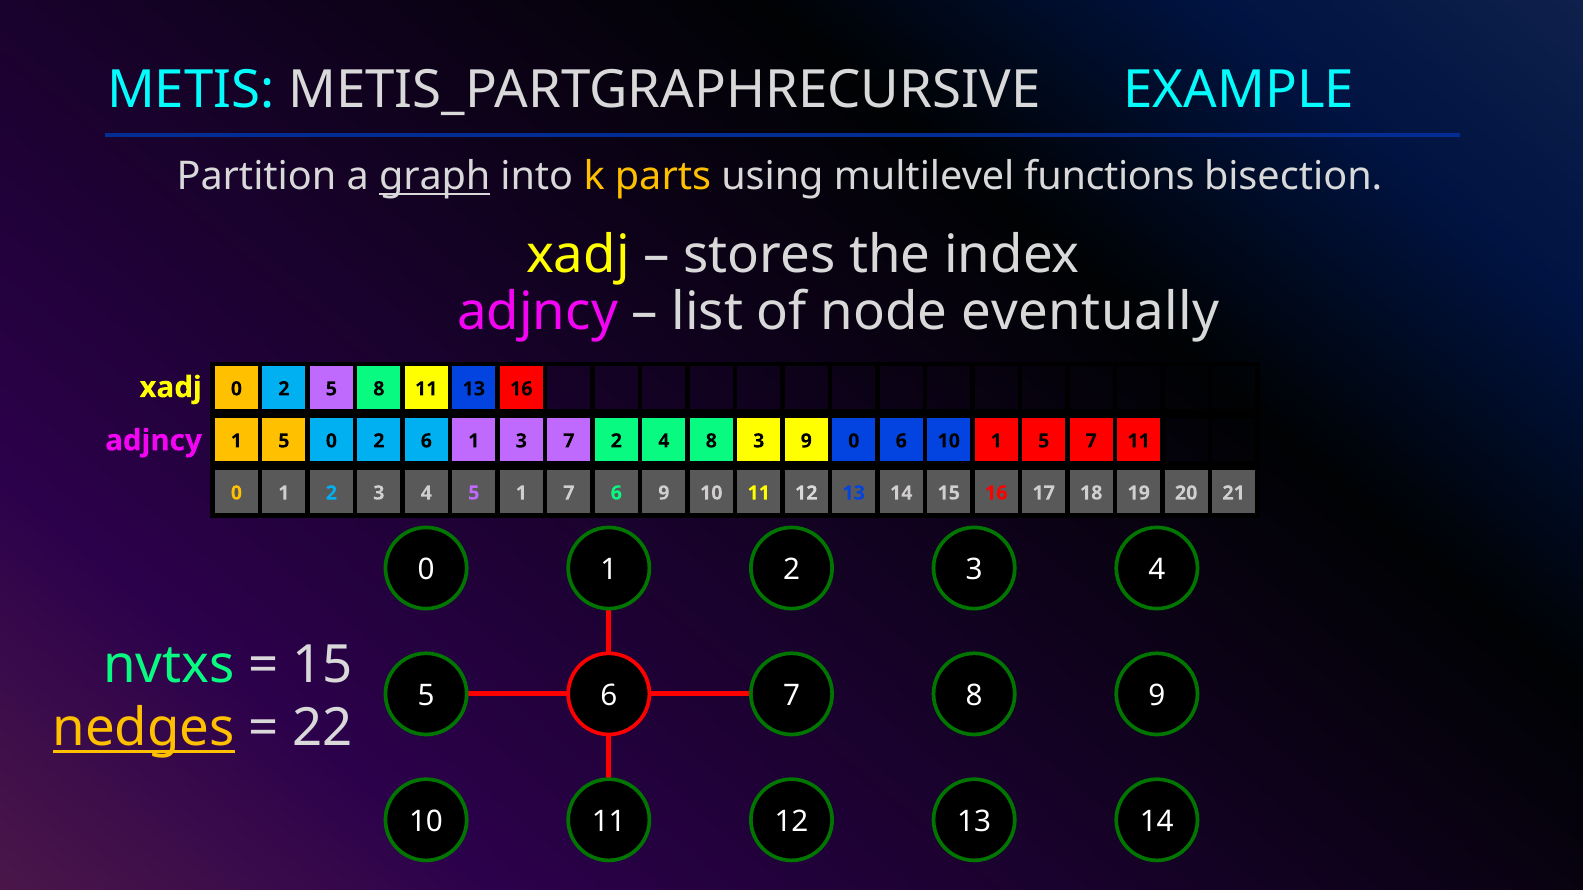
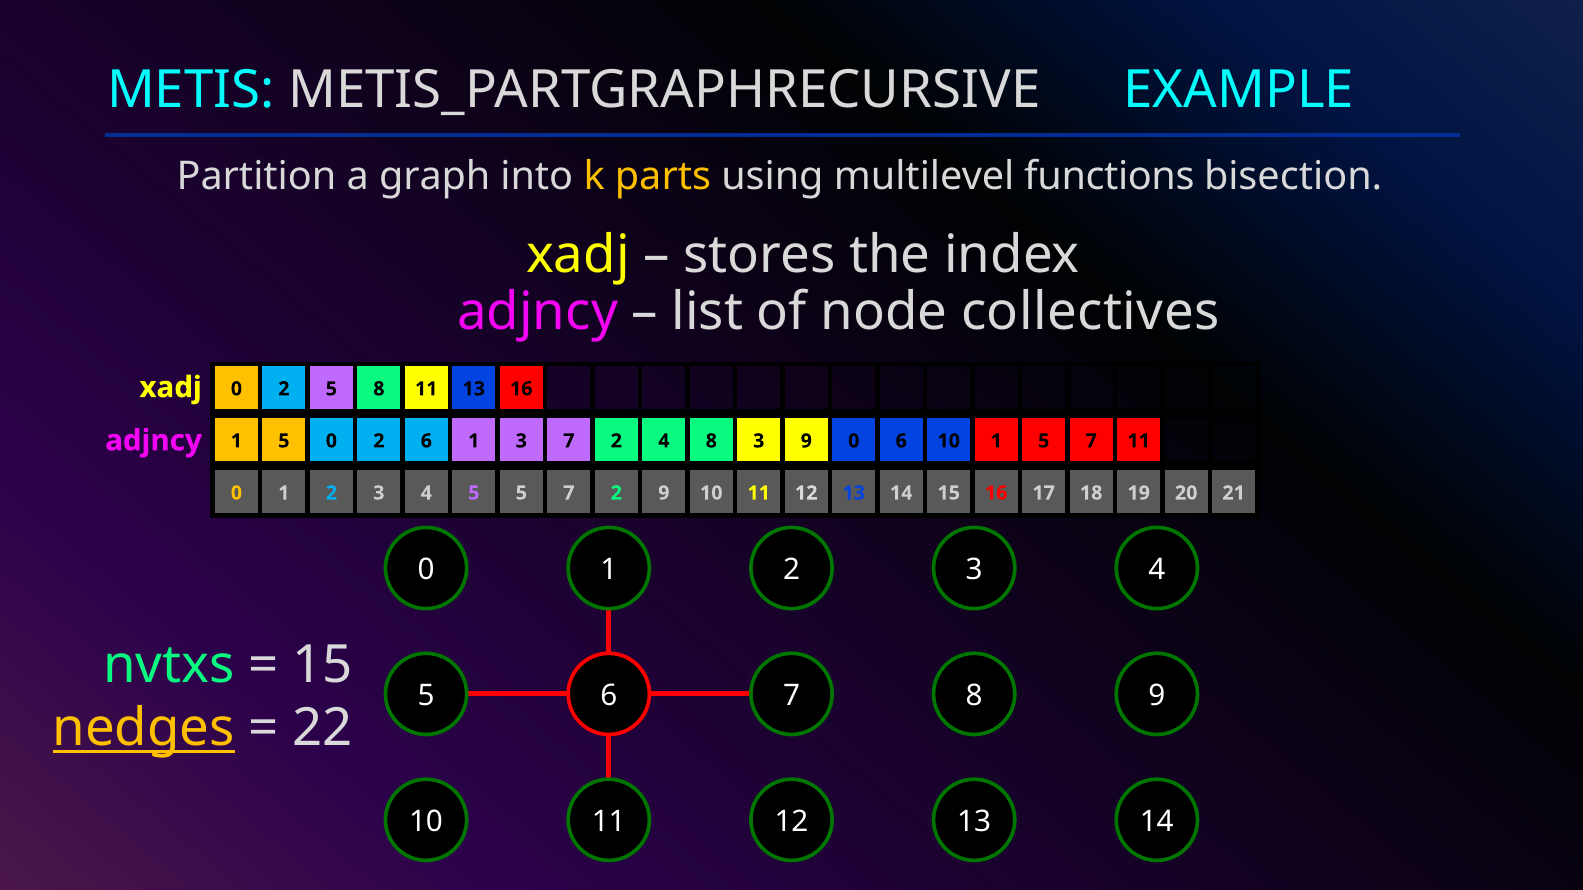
graph underline: present -> none
eventually: eventually -> collectives
5 1: 1 -> 5
6 at (616, 493): 6 -> 2
